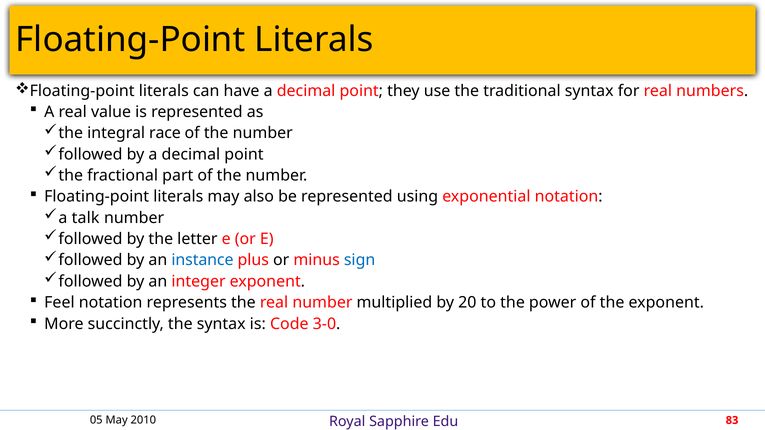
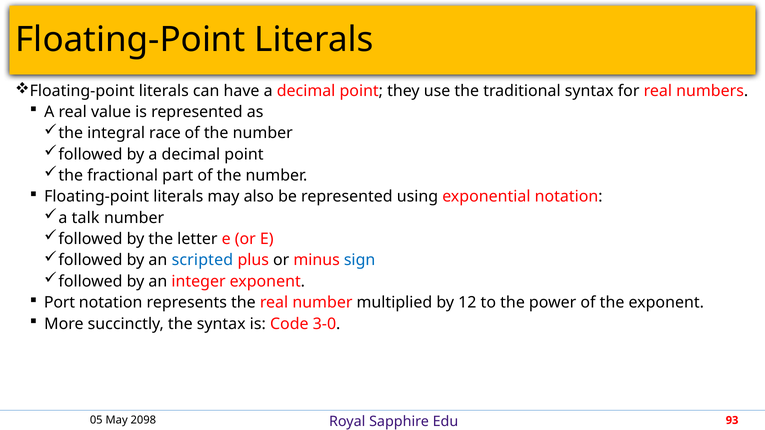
instance: instance -> scripted
Feel: Feel -> Port
20: 20 -> 12
2010: 2010 -> 2098
83: 83 -> 93
